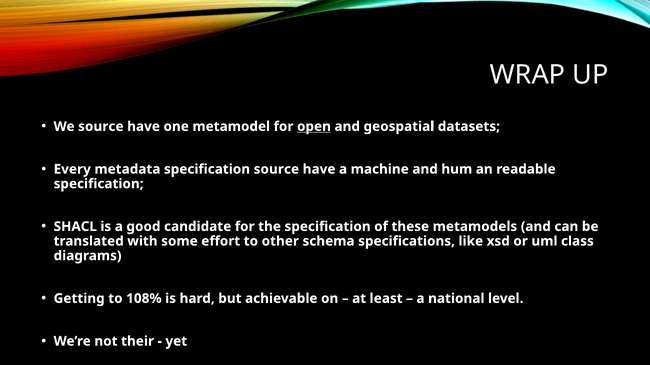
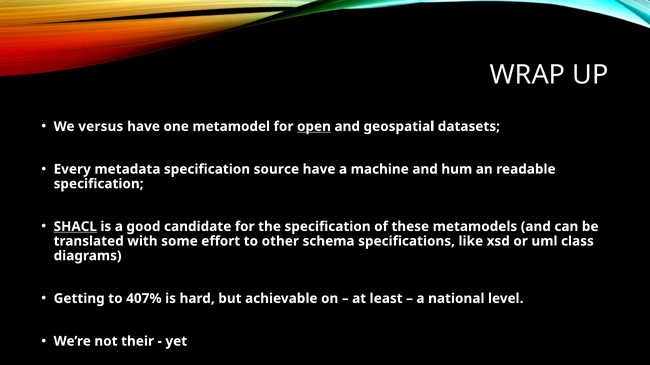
We source: source -> versus
SHACL underline: none -> present
108%: 108% -> 407%
